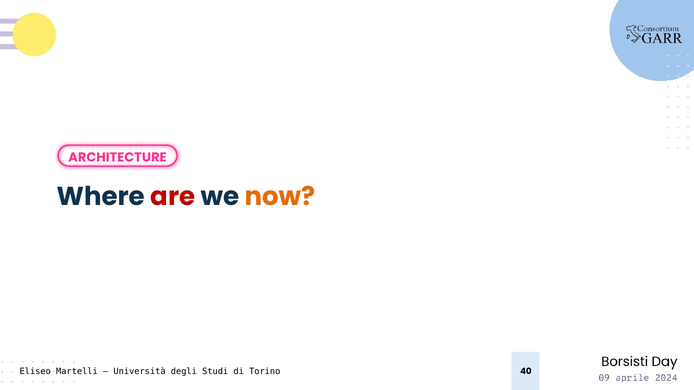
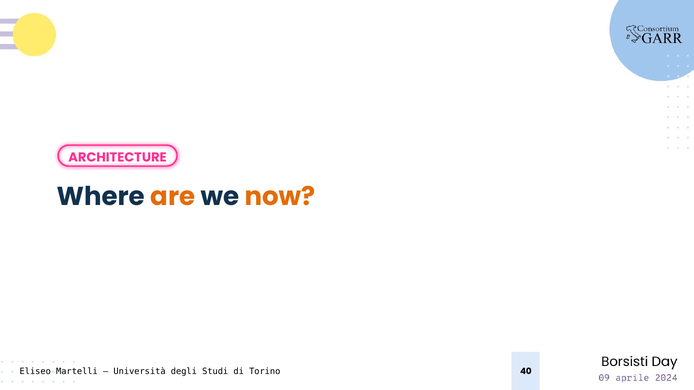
are colour: red -> orange
